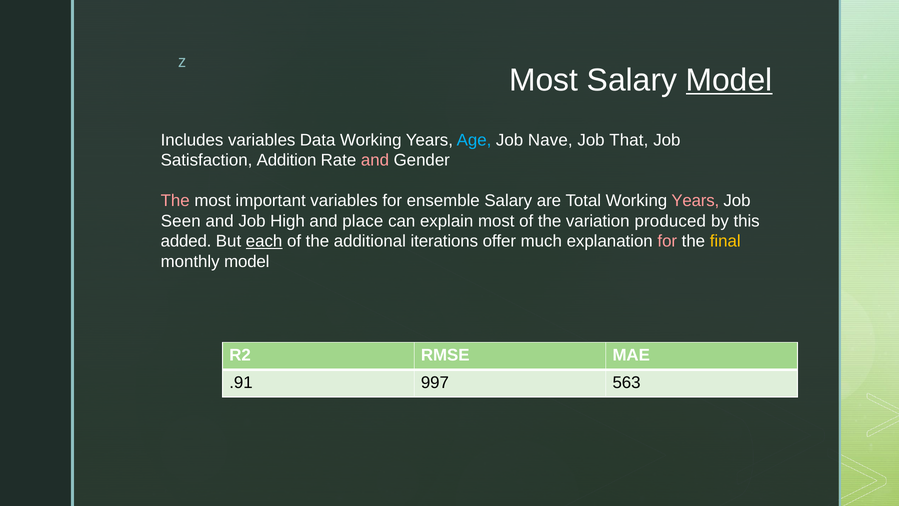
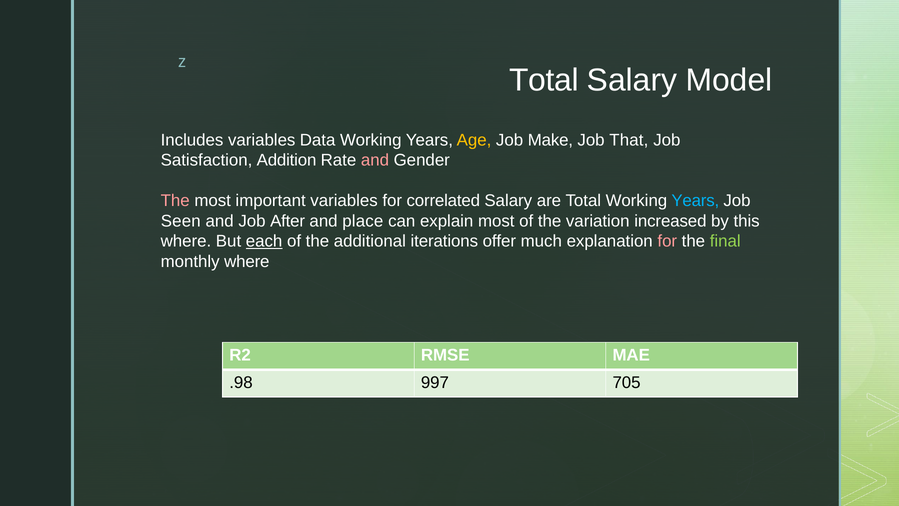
Most at (544, 80): Most -> Total
Model at (729, 80) underline: present -> none
Age colour: light blue -> yellow
Nave: Nave -> Make
ensemble: ensemble -> correlated
Years at (695, 201) colour: pink -> light blue
High: High -> After
produced: produced -> increased
added at (186, 241): added -> where
final colour: yellow -> light green
monthly model: model -> where
.91: .91 -> .98
563: 563 -> 705
